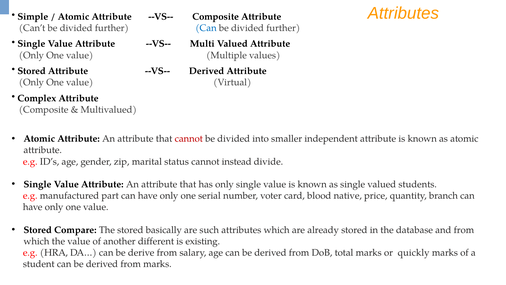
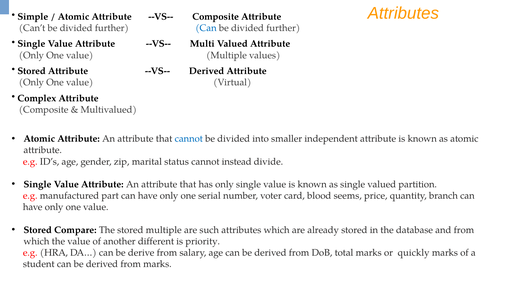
cannot at (189, 139) colour: red -> blue
students: students -> partition
native: native -> seems
stored basically: basically -> multiple
existing: existing -> priority
